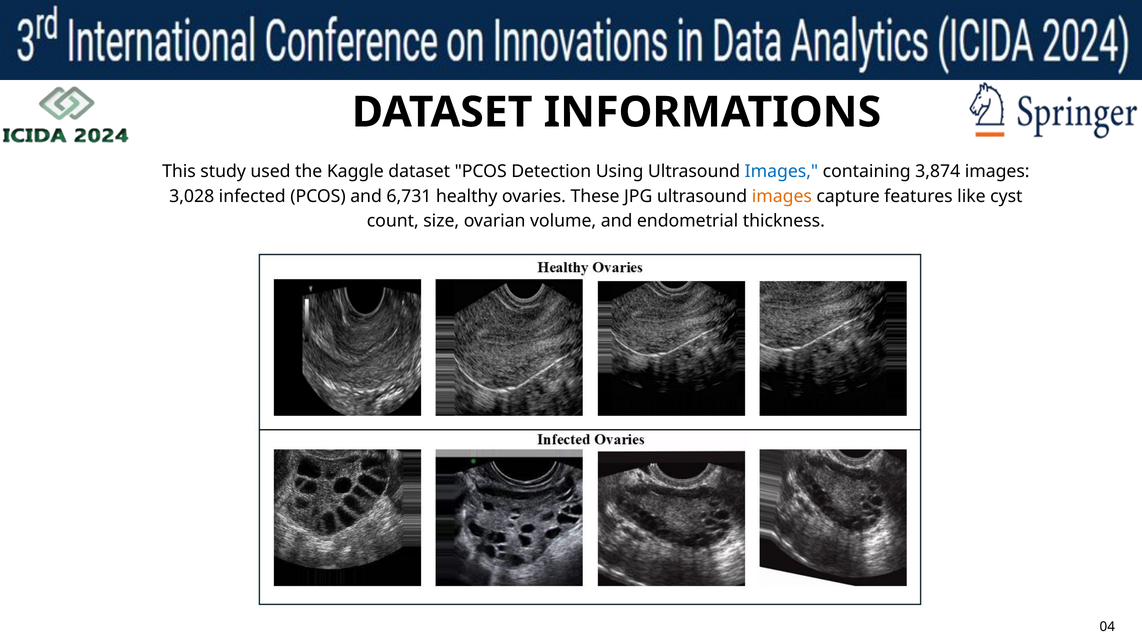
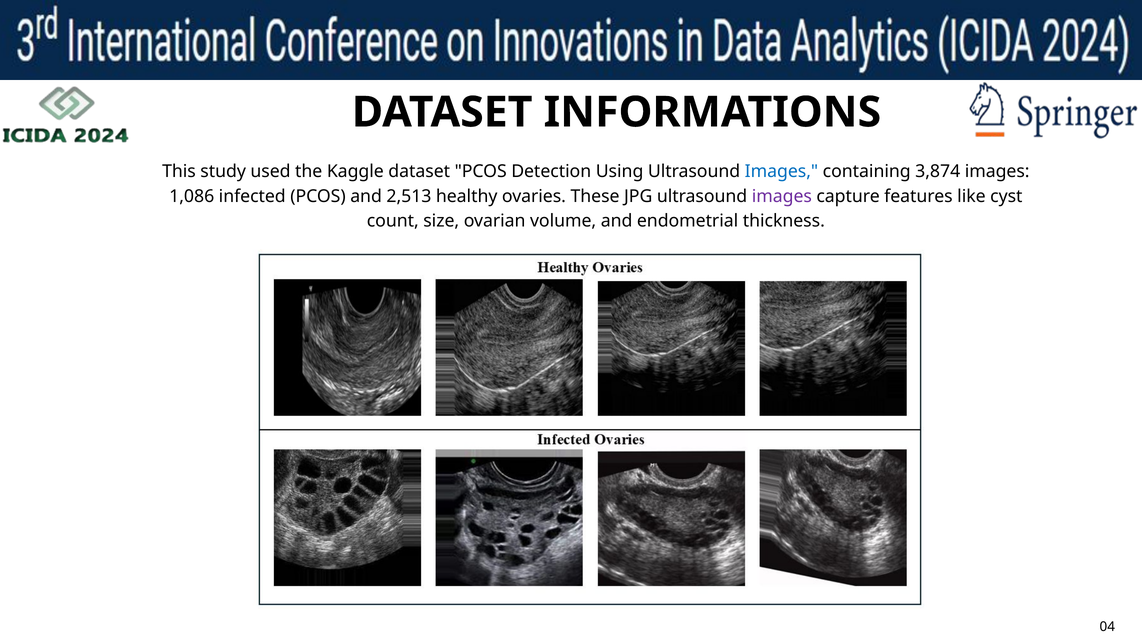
3,028: 3,028 -> 1,086
6,731: 6,731 -> 2,513
images at (782, 196) colour: orange -> purple
